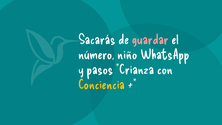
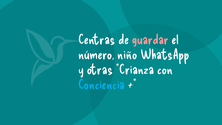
Sacarás: Sacarás -> Centras
pasos: pasos -> otras
Conciencia colour: yellow -> light blue
